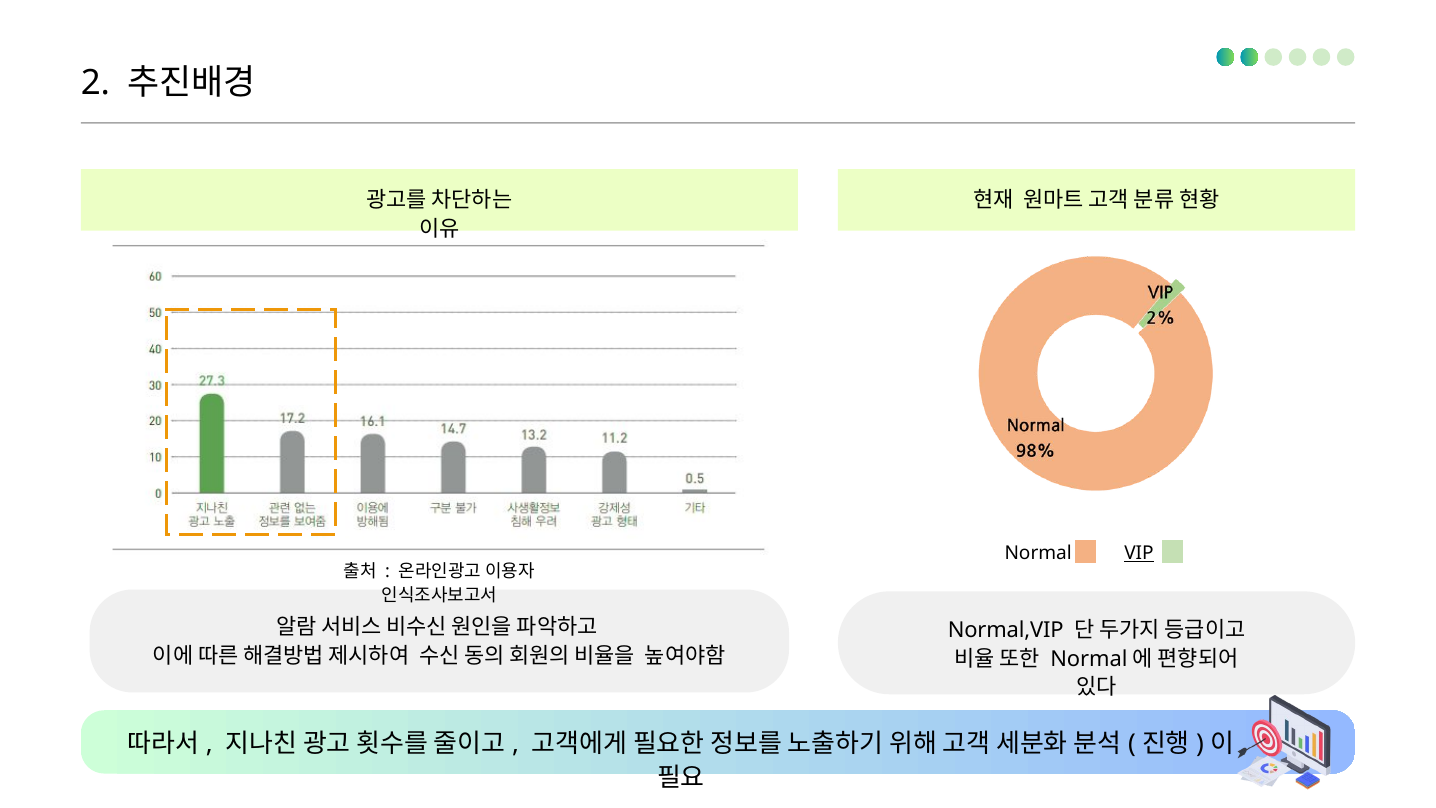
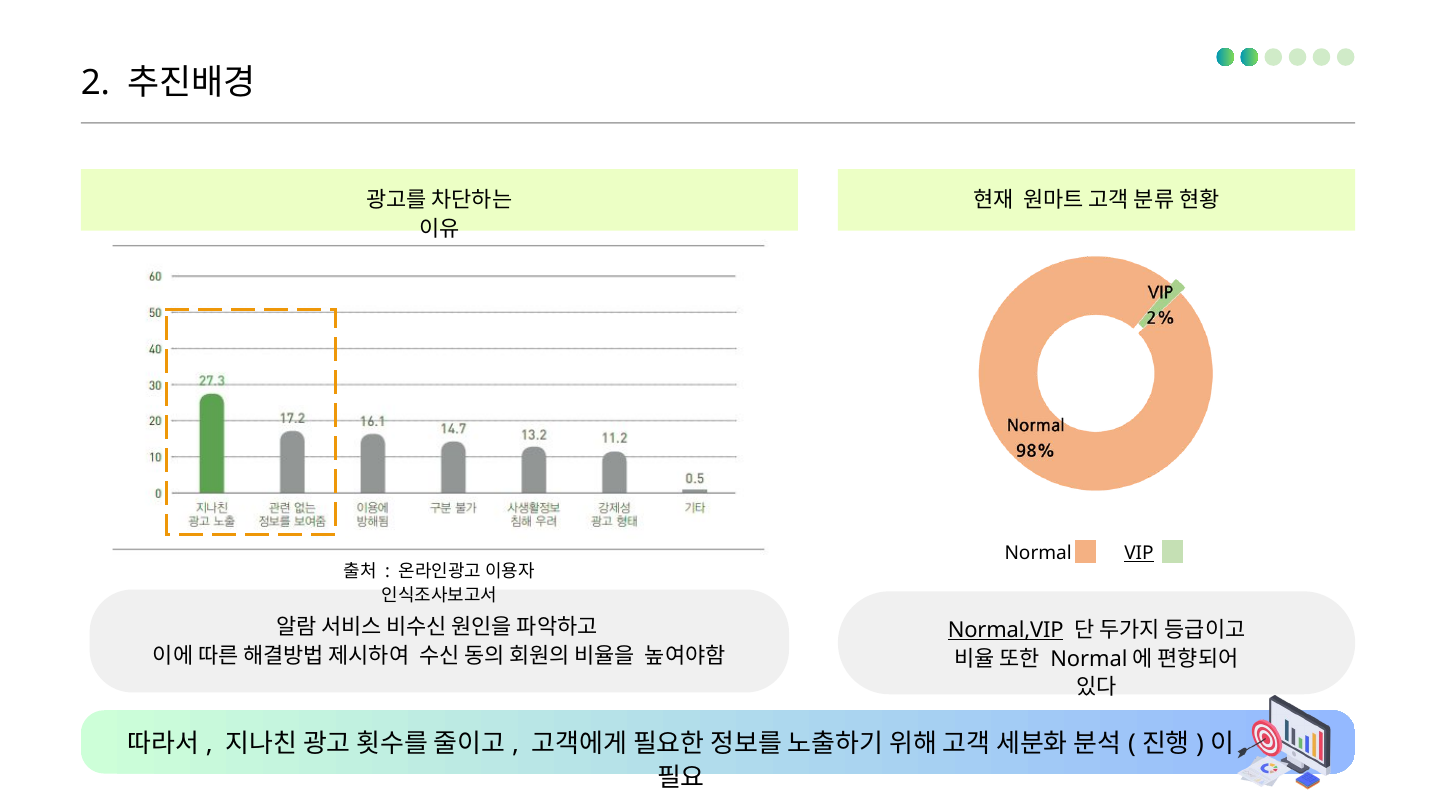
Normal,VIP underline: none -> present
